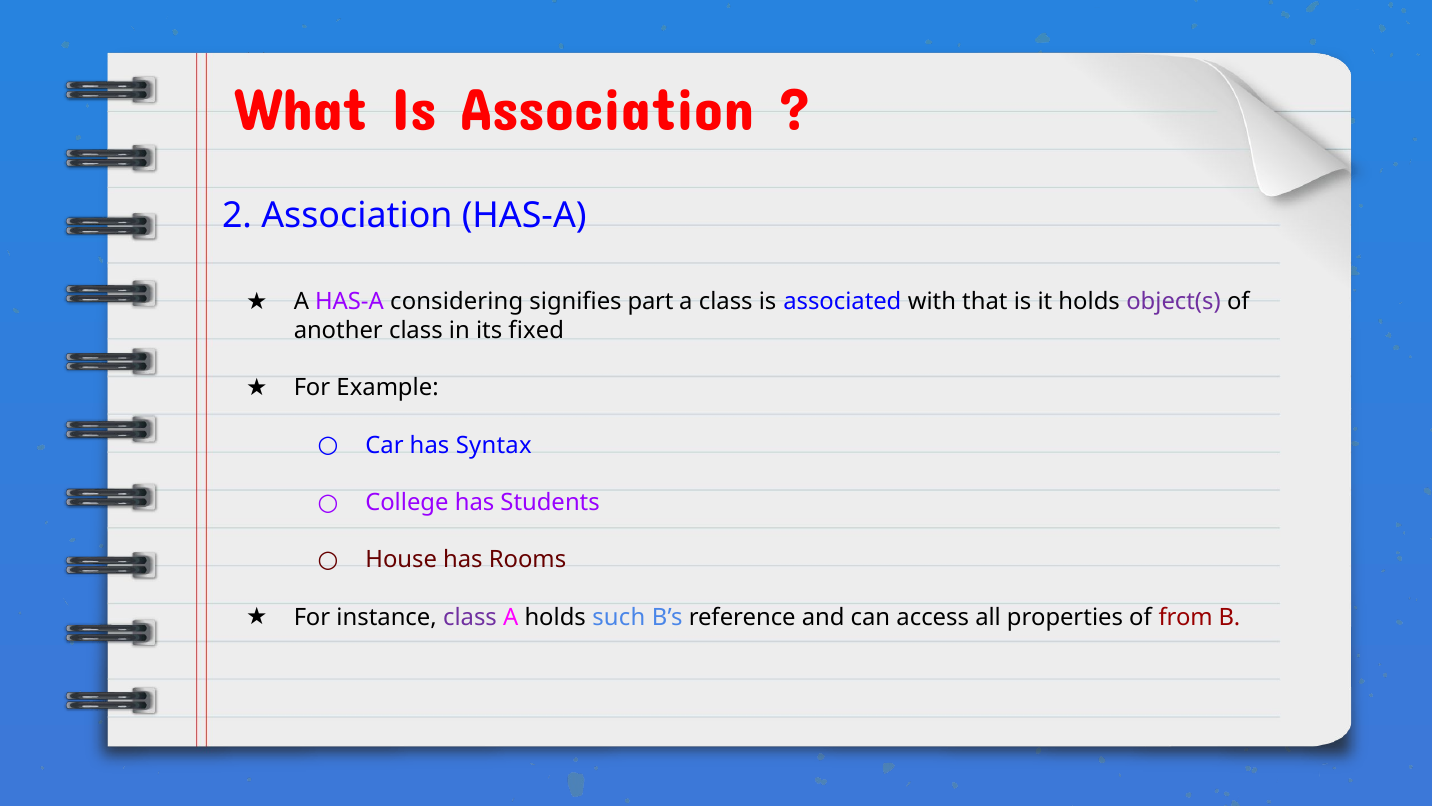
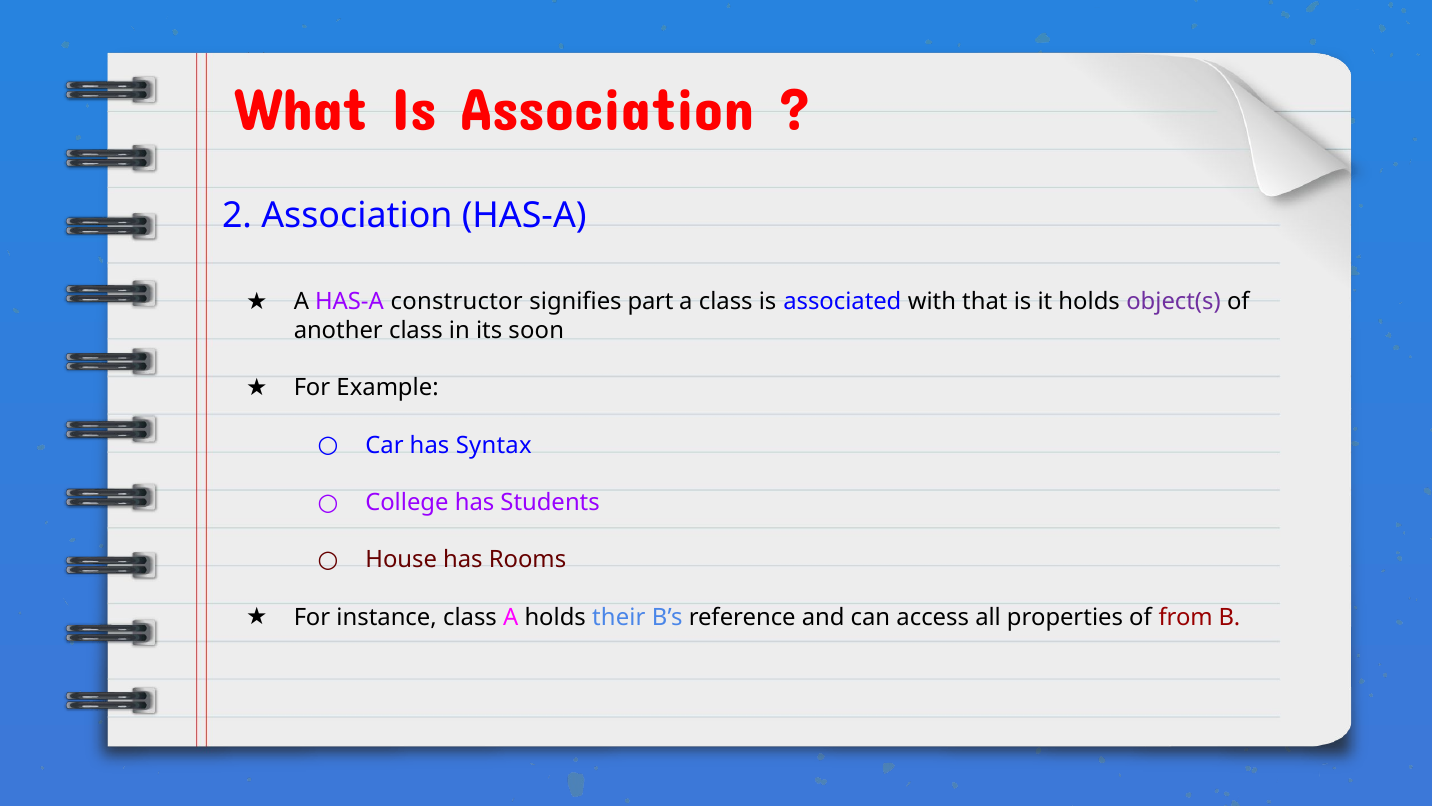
considering: considering -> constructor
fixed: fixed -> soon
class at (470, 617) colour: purple -> black
such: such -> their
